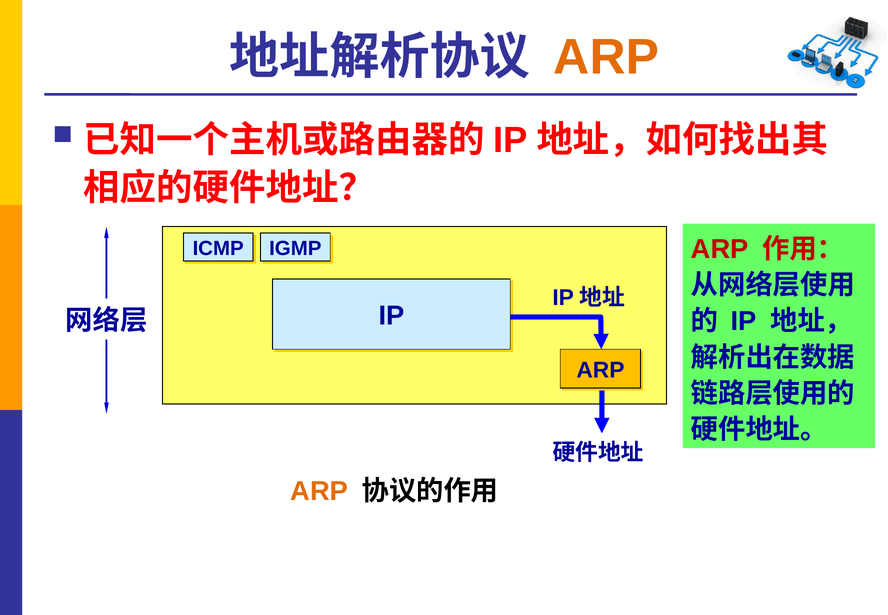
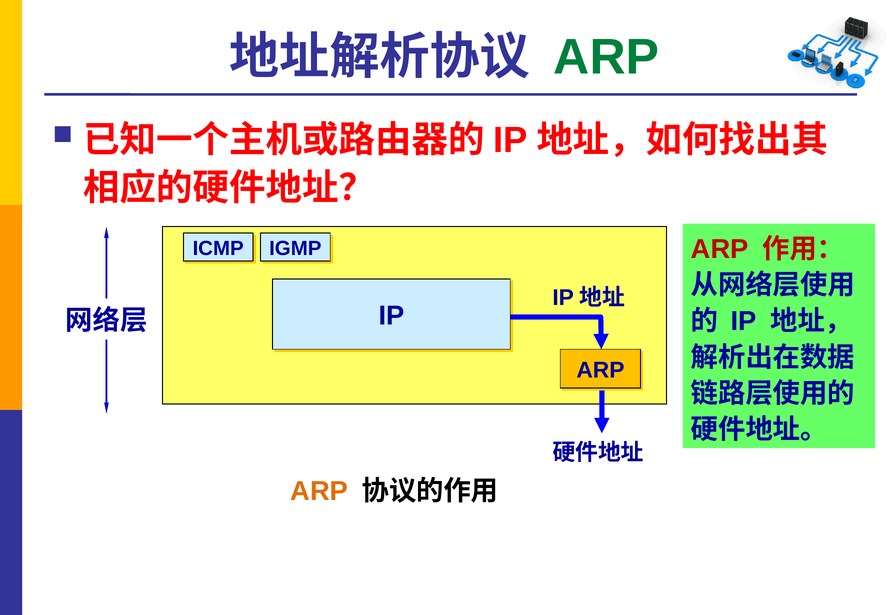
ARP at (606, 57) colour: orange -> green
